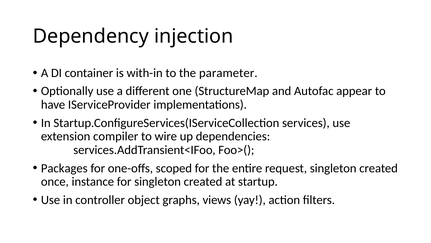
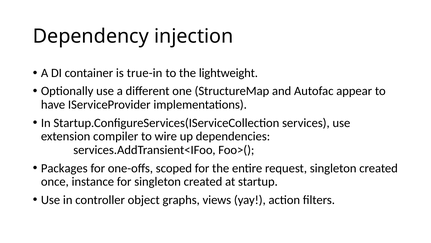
with-in: with-in -> true-in
parameter: parameter -> lightweight
